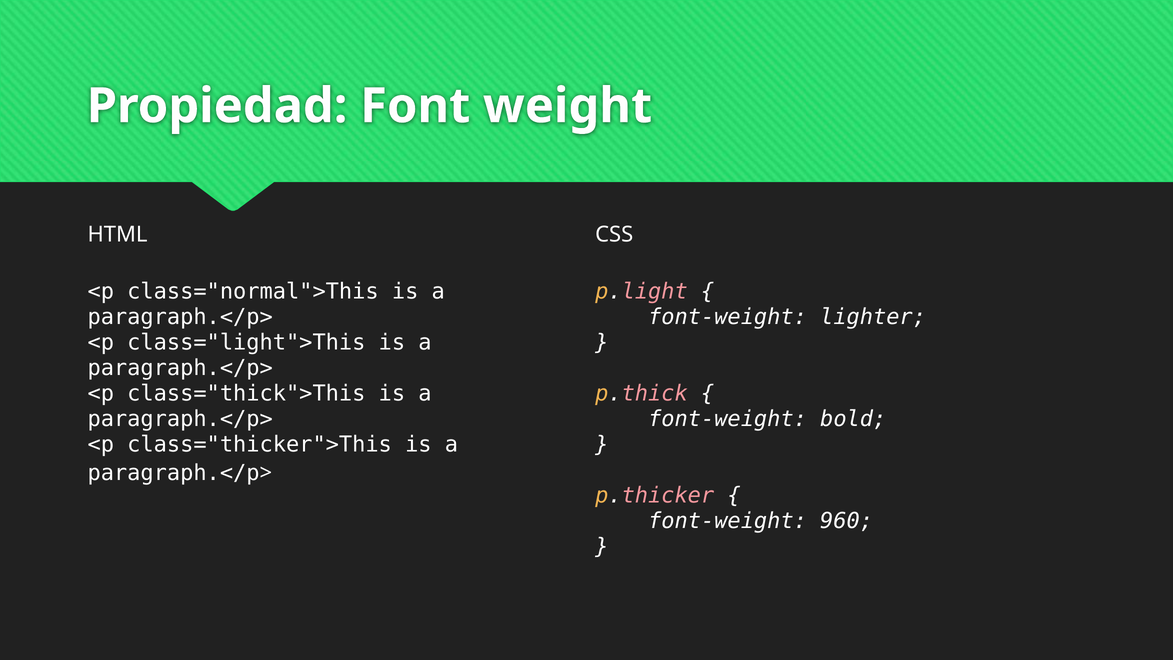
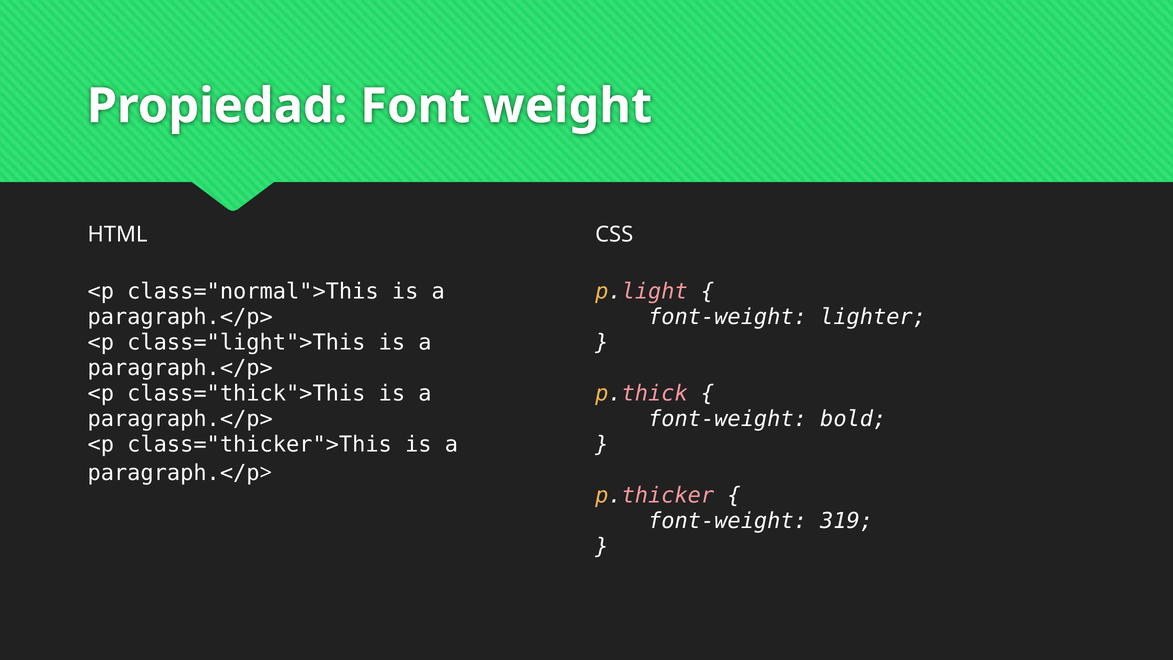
960: 960 -> 319
